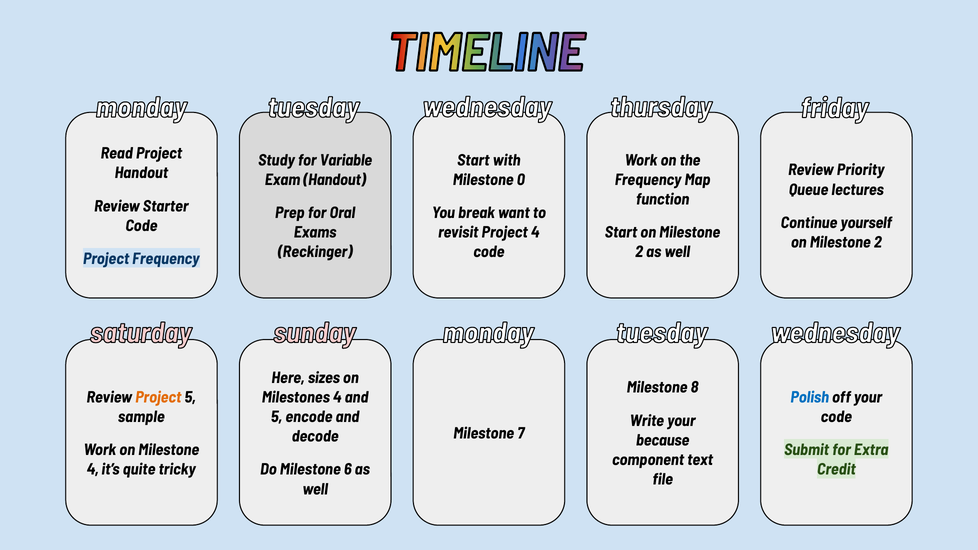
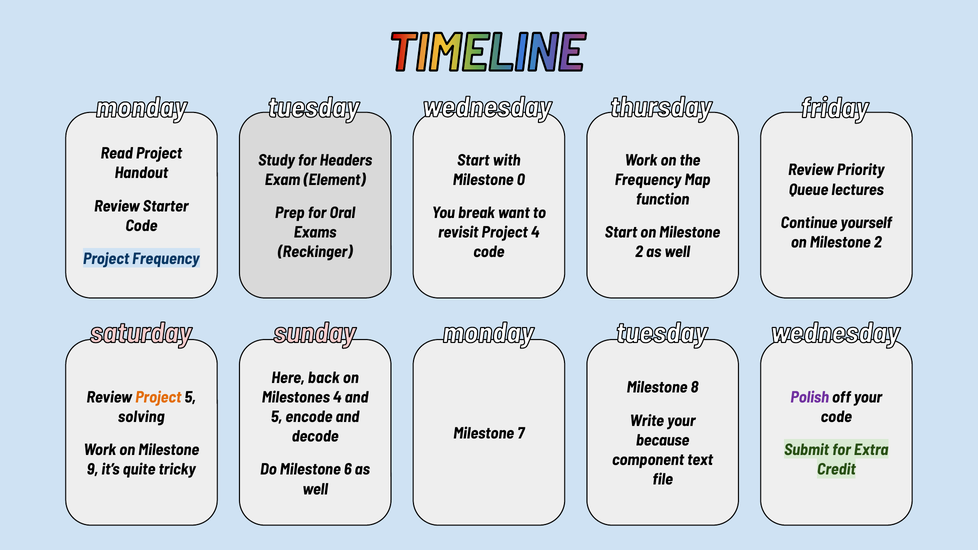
Variable: Variable -> Headers
Exam Handout: Handout -> Element
sizes: sizes -> back
Polish colour: blue -> purple
sample: sample -> solving
4 at (93, 470): 4 -> 9
